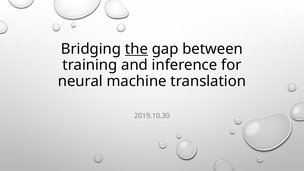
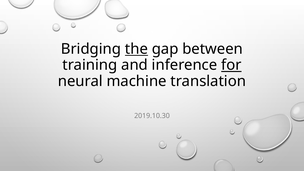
for underline: none -> present
